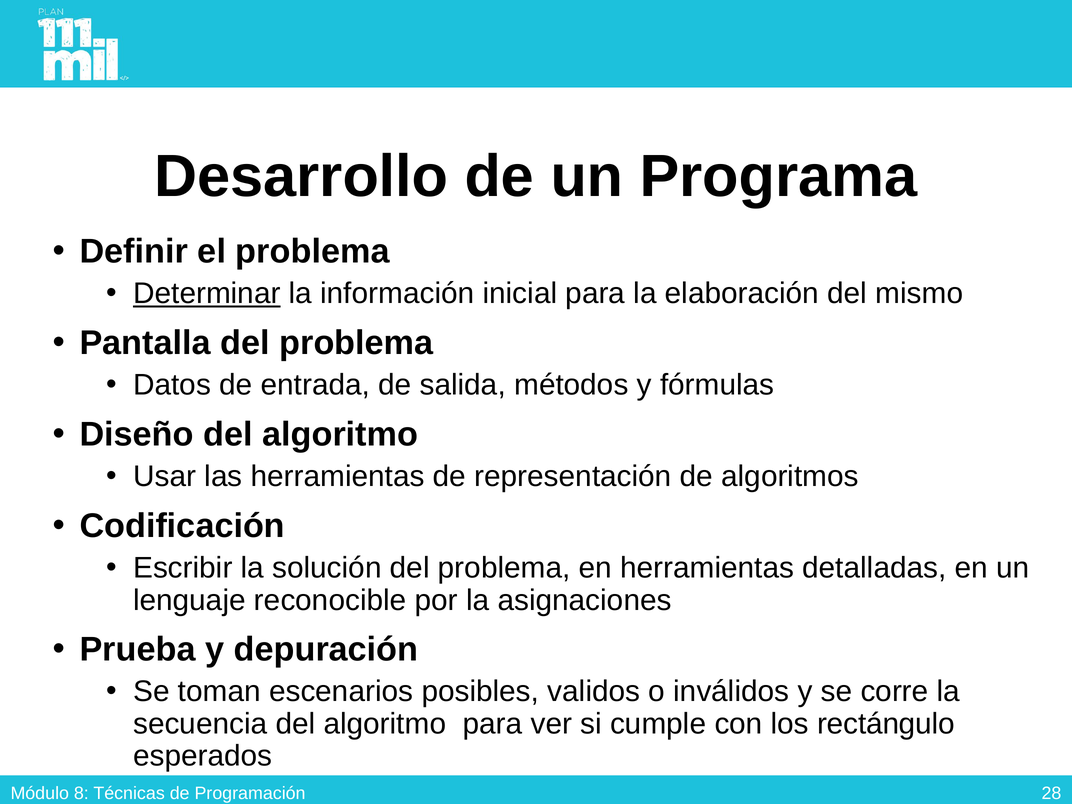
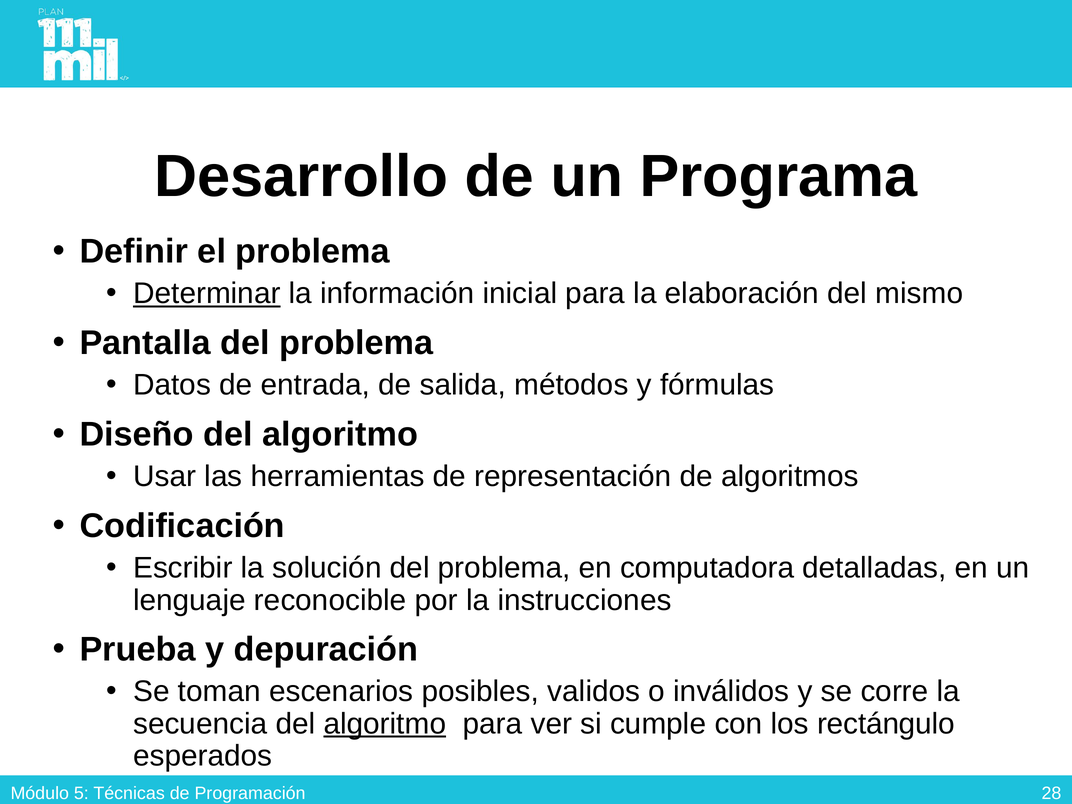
en herramientas: herramientas -> computadora
asignaciones: asignaciones -> instrucciones
algoritmo at (385, 724) underline: none -> present
8: 8 -> 5
